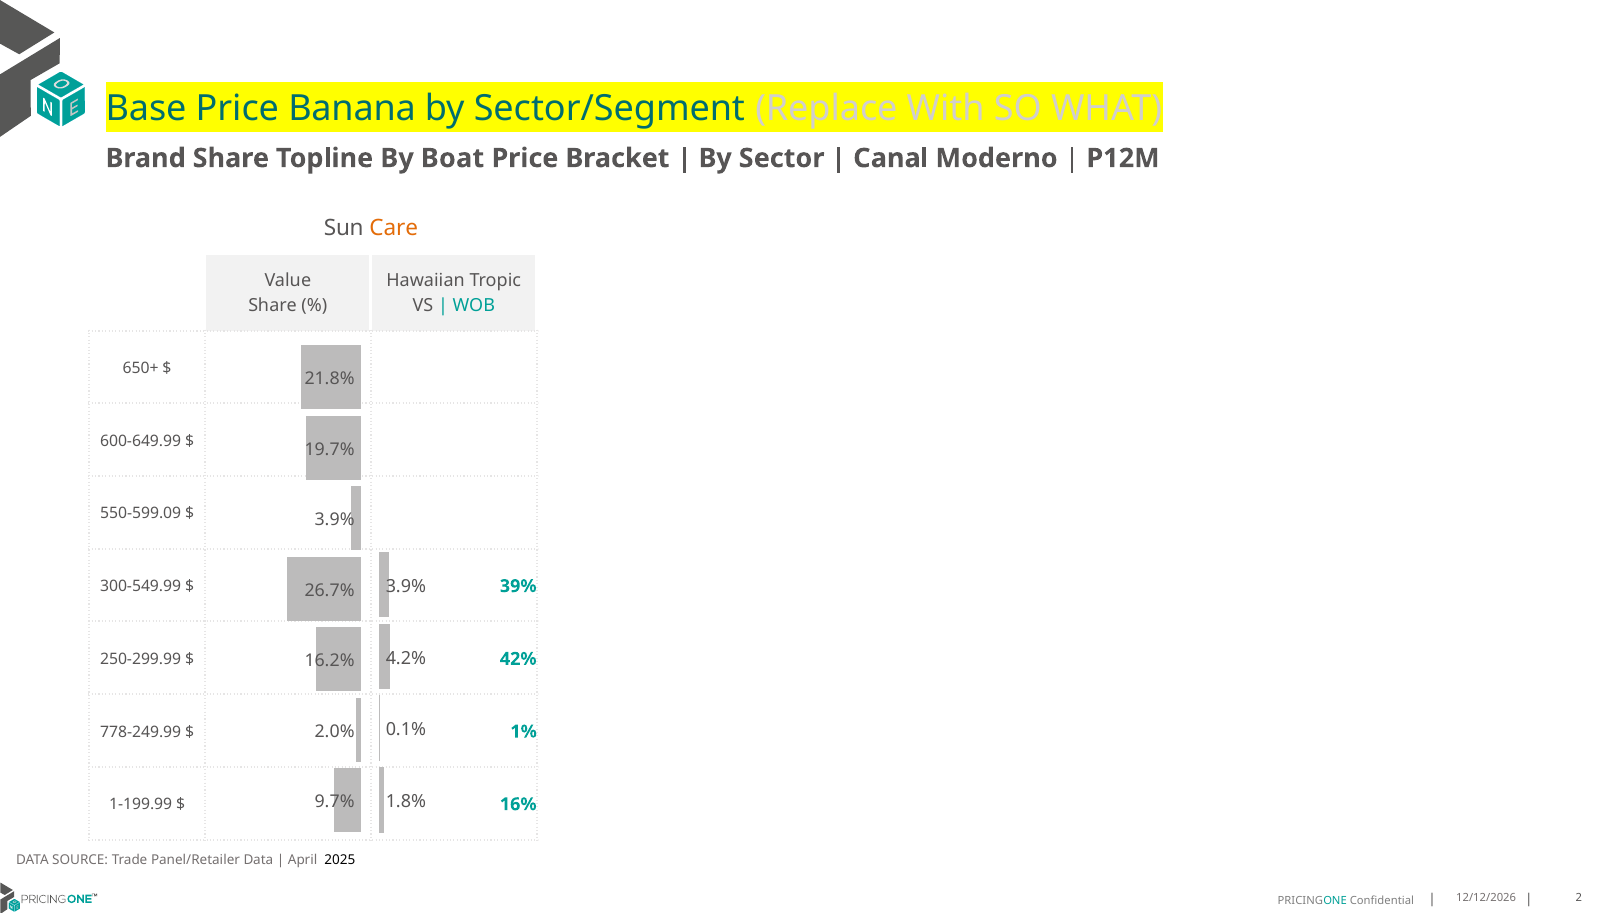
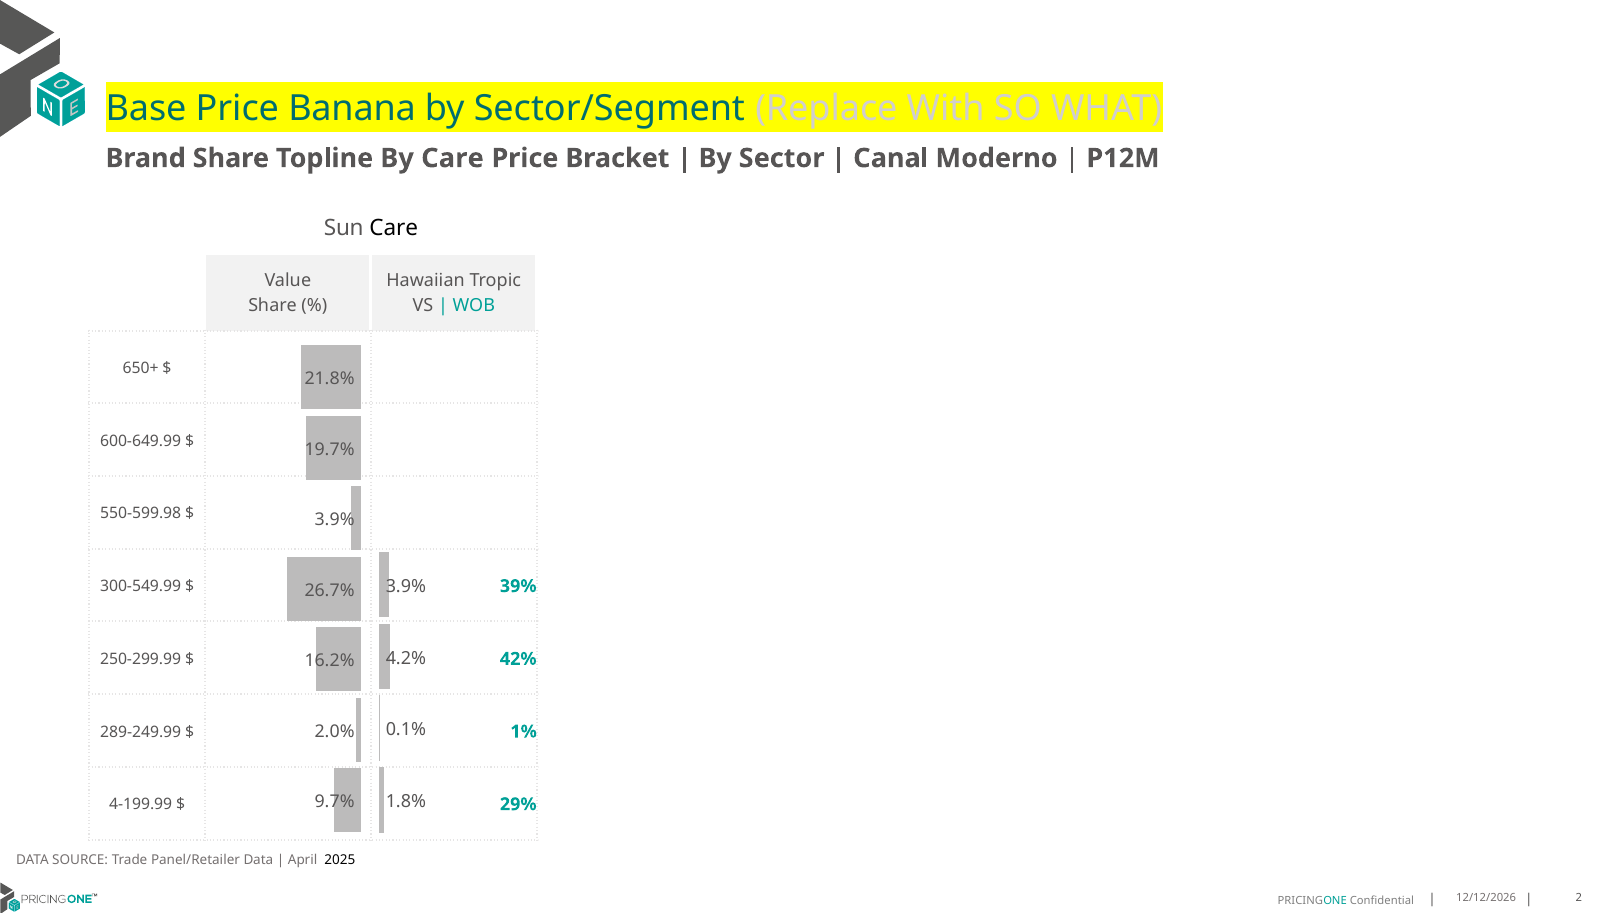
By Boat: Boat -> Care
Care at (394, 228) colour: orange -> black
550-599.09: 550-599.09 -> 550-599.98
778-249.99: 778-249.99 -> 289-249.99
1-199.99: 1-199.99 -> 4-199.99
16%: 16% -> 29%
